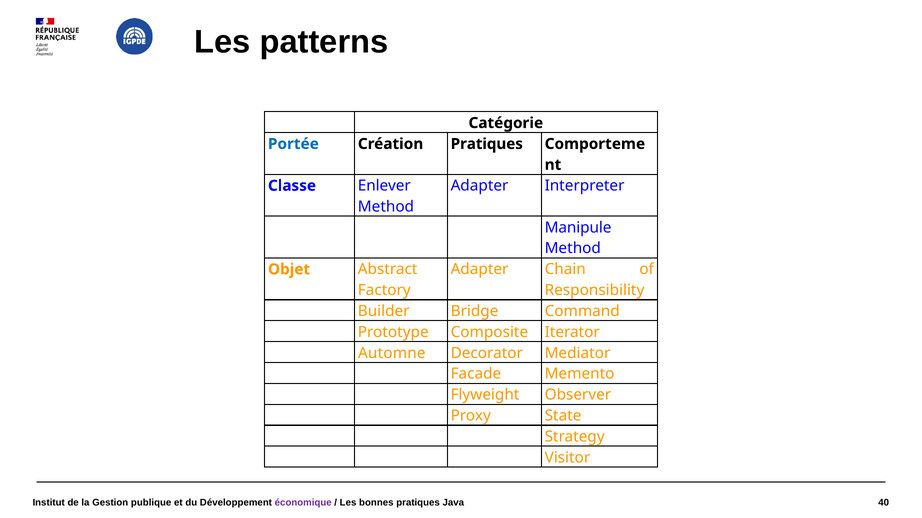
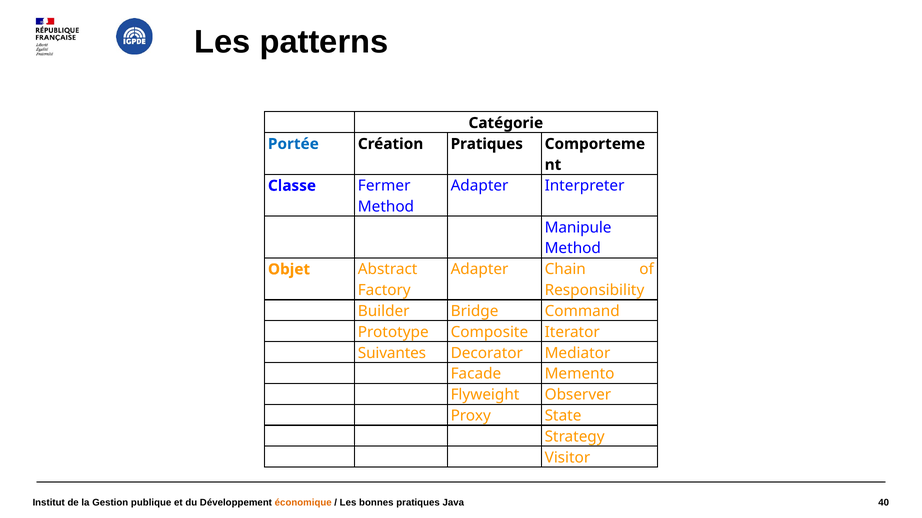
Enlever: Enlever -> Fermer
Automne: Automne -> Suivantes
économique colour: purple -> orange
